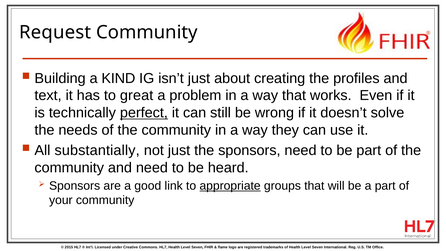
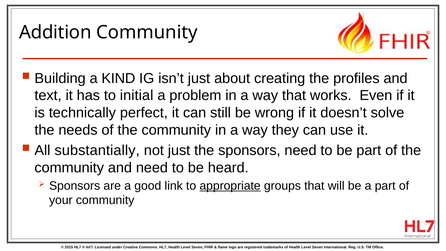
Request: Request -> Addition
great: great -> initial
perfect underline: present -> none
